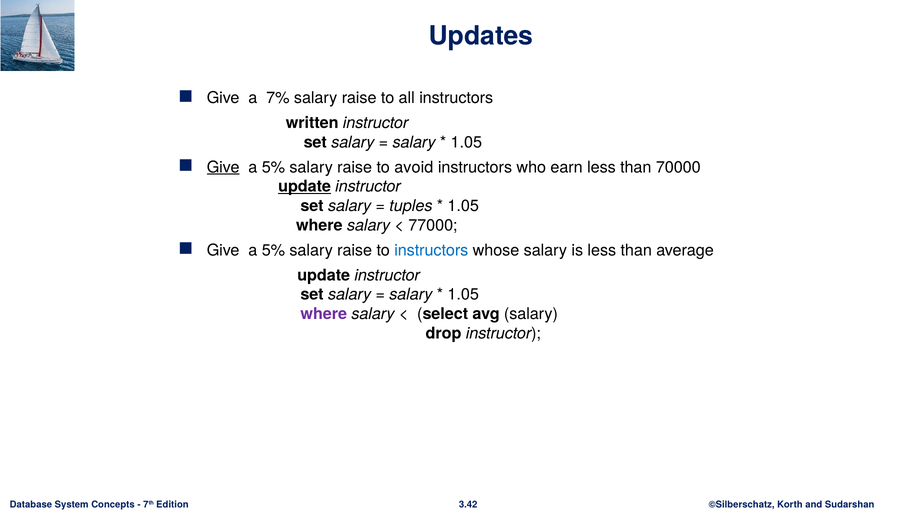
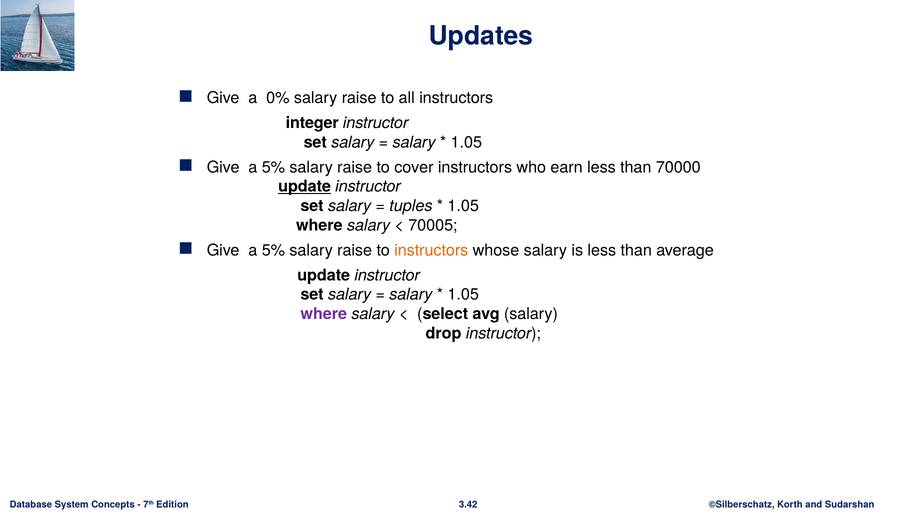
7%: 7% -> 0%
written: written -> integer
Give at (223, 167) underline: present -> none
avoid: avoid -> cover
77000: 77000 -> 70005
instructors at (431, 250) colour: blue -> orange
